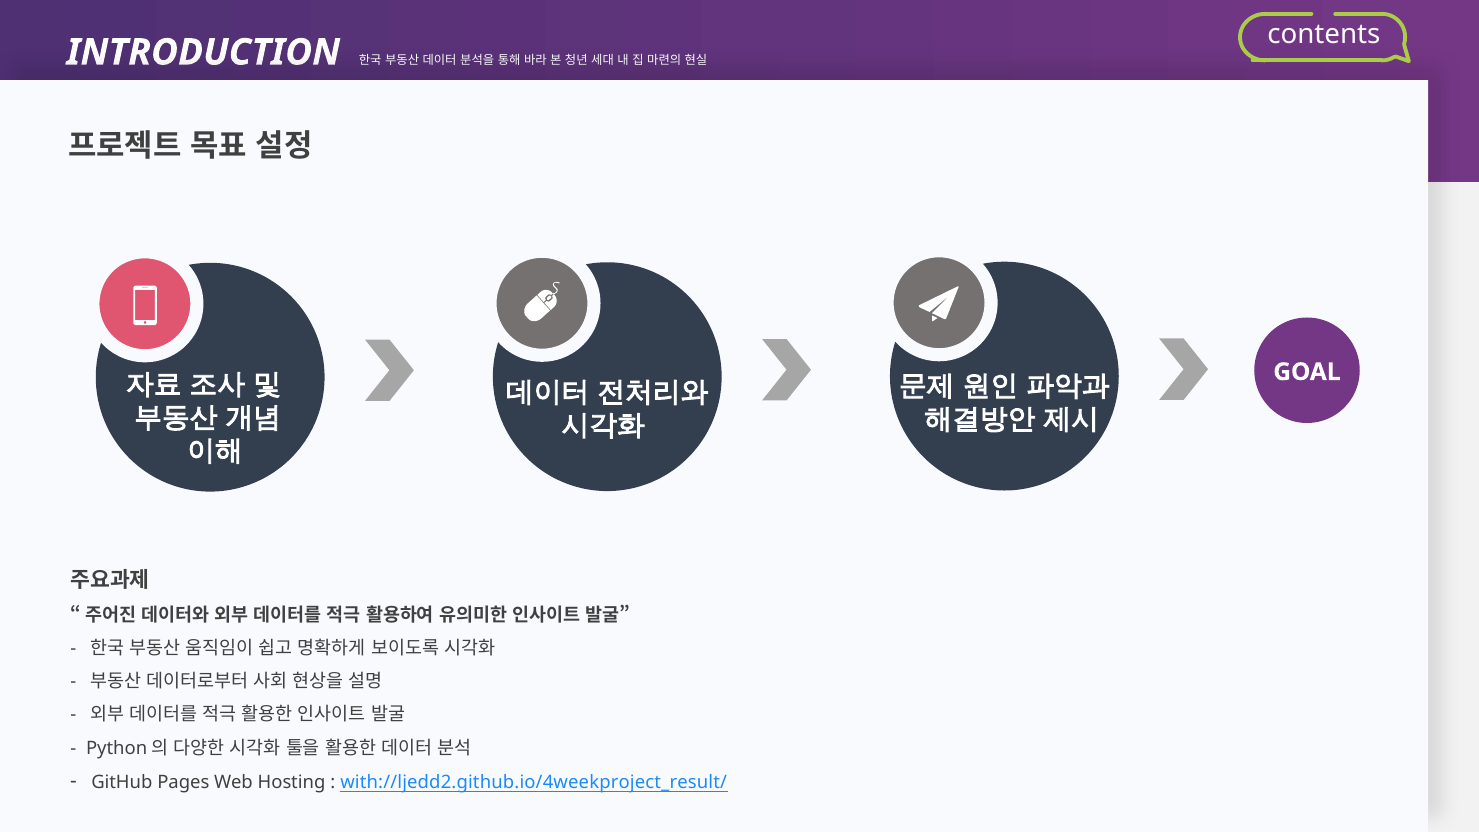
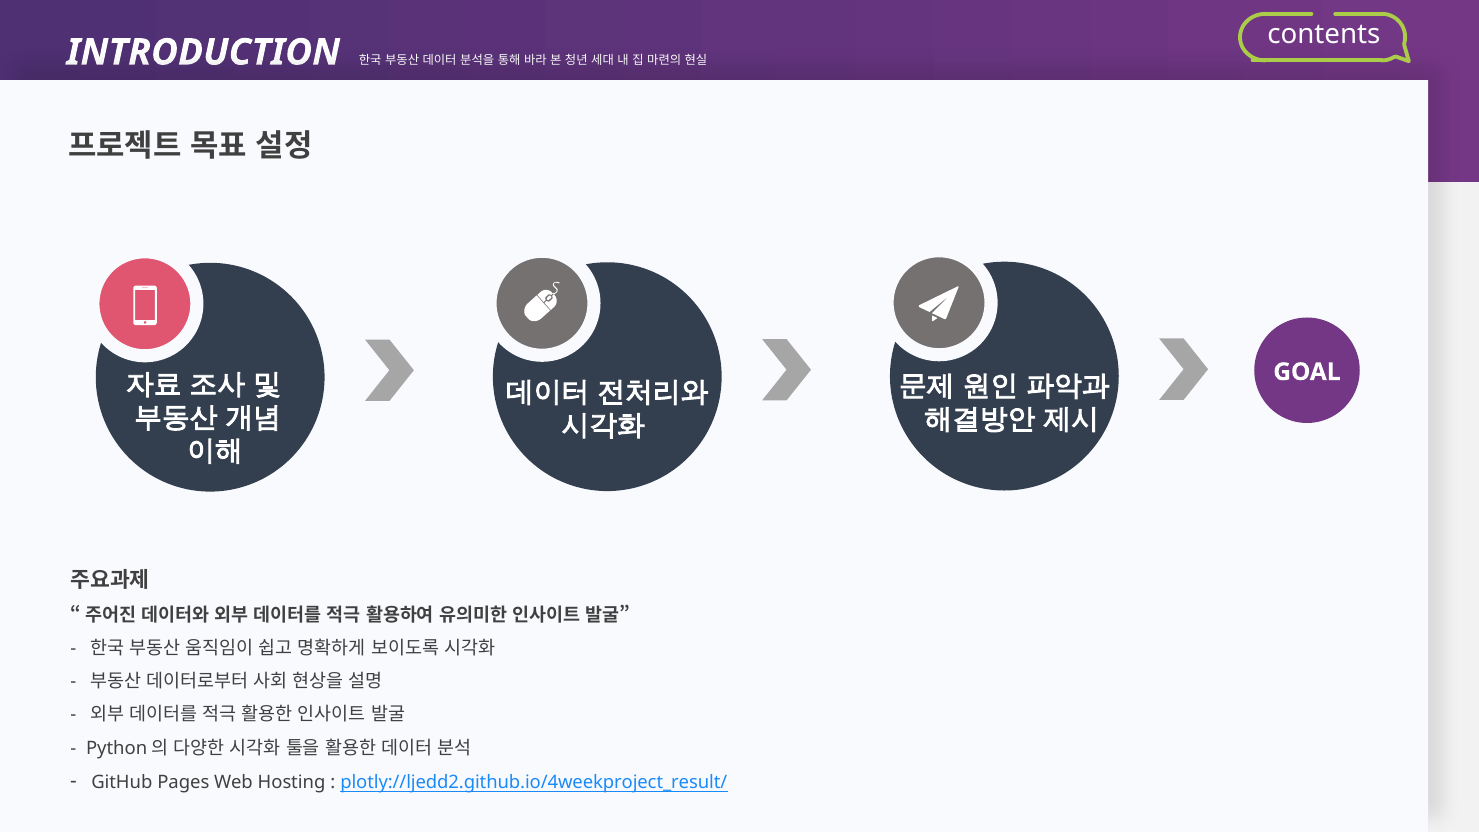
with://ljedd2.github.io/4weekproject_result/: with://ljedd2.github.io/4weekproject_result/ -> plotly://ljedd2.github.io/4weekproject_result/
